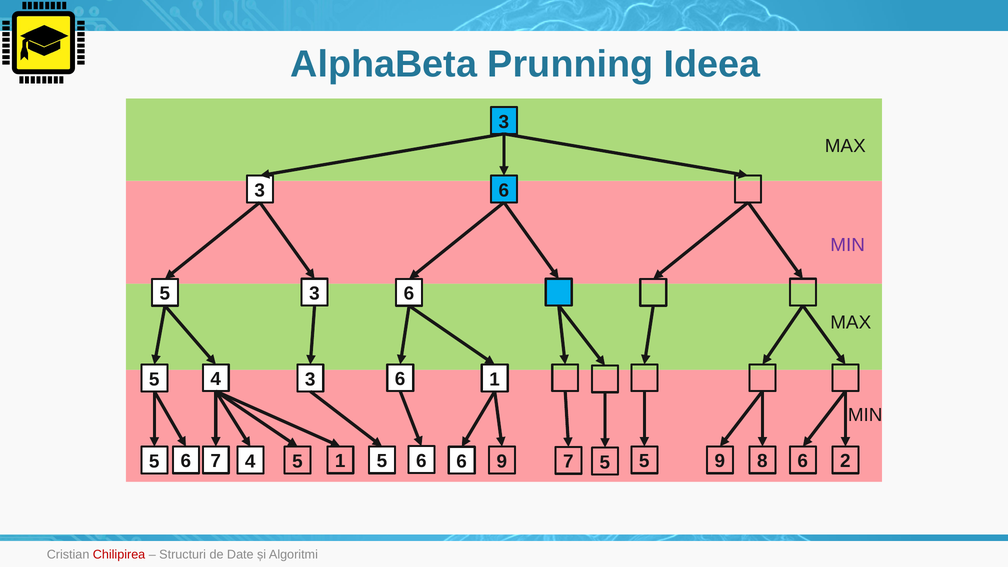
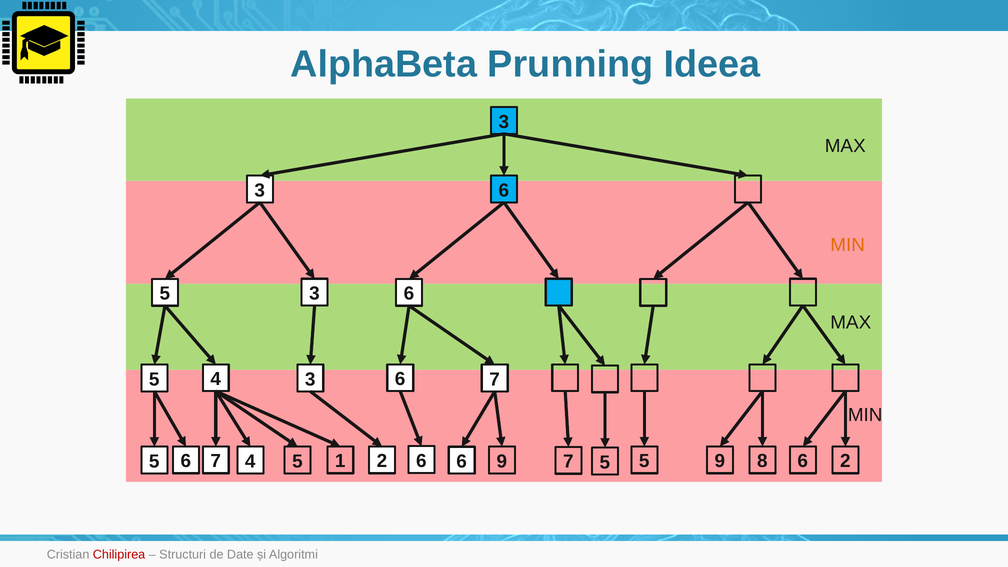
MIN at (848, 245) colour: purple -> orange
3 1: 1 -> 7
7 5: 5 -> 2
